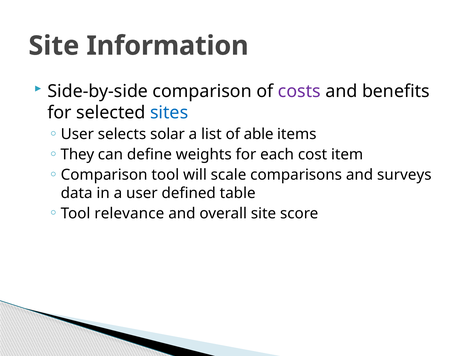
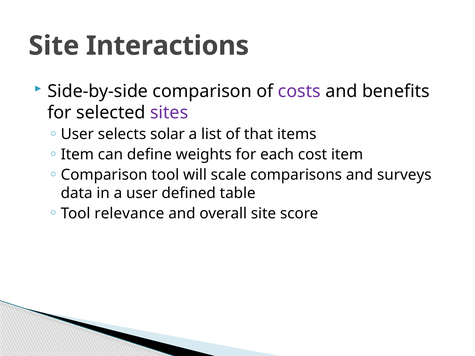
Information: Information -> Interactions
sites colour: blue -> purple
able: able -> that
They at (77, 155): They -> Item
